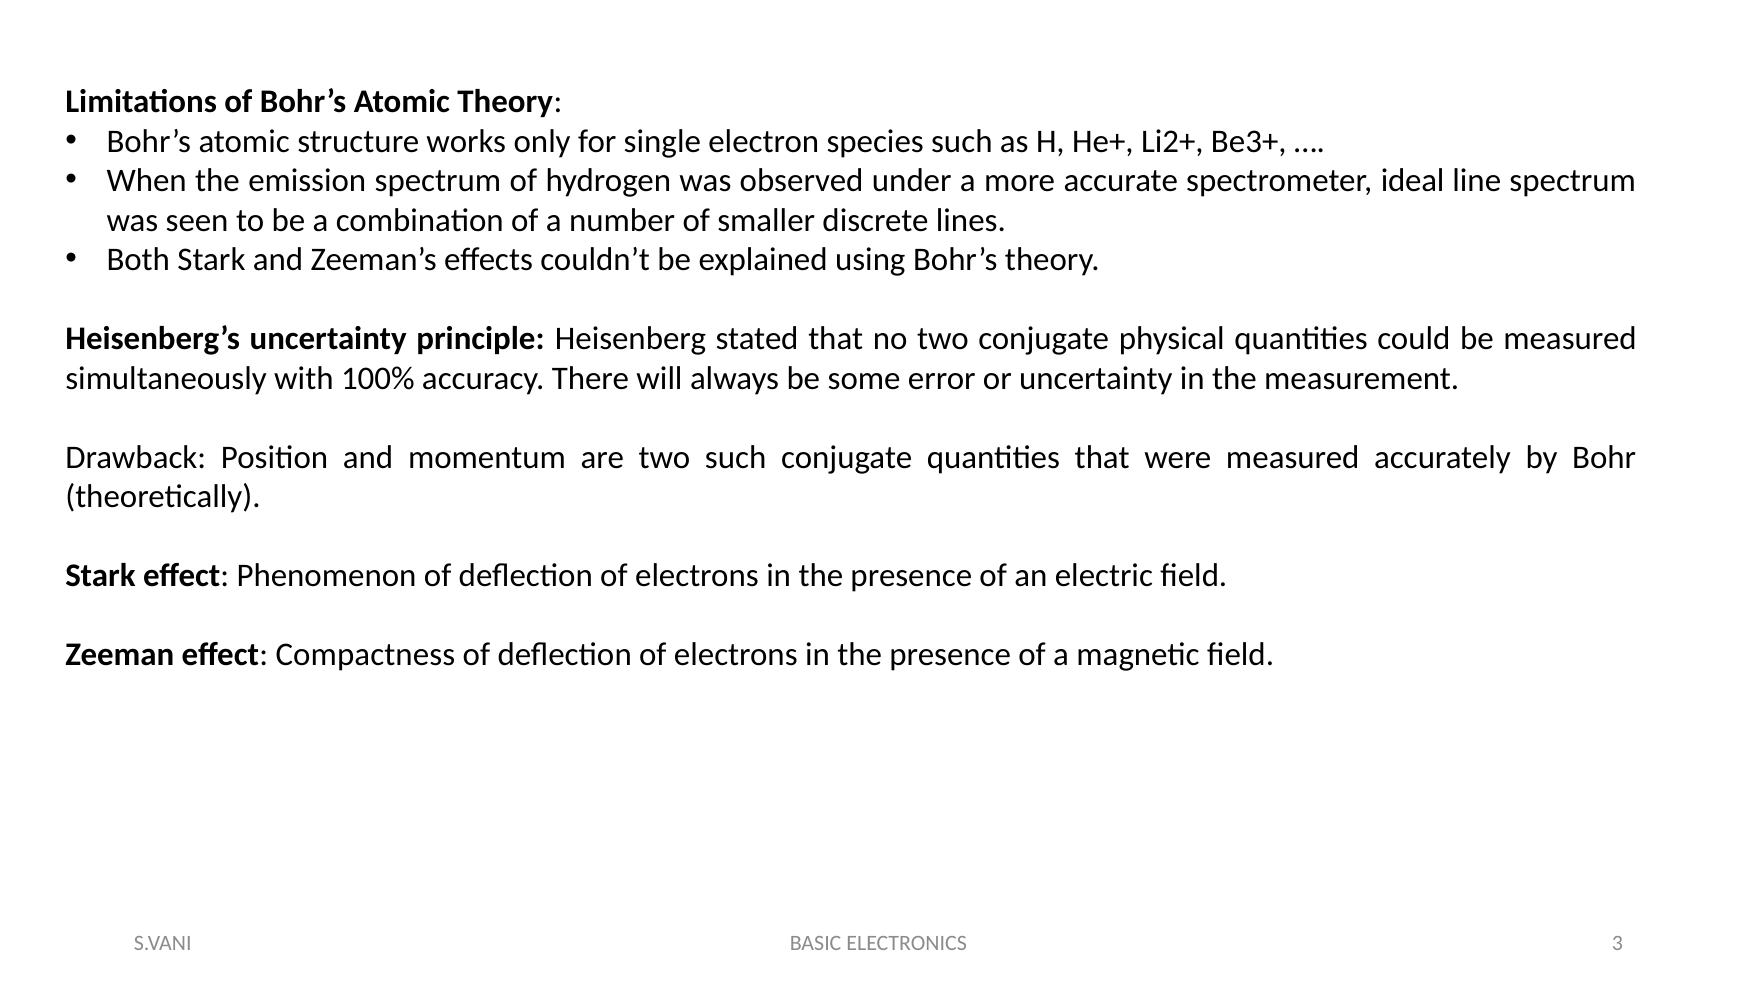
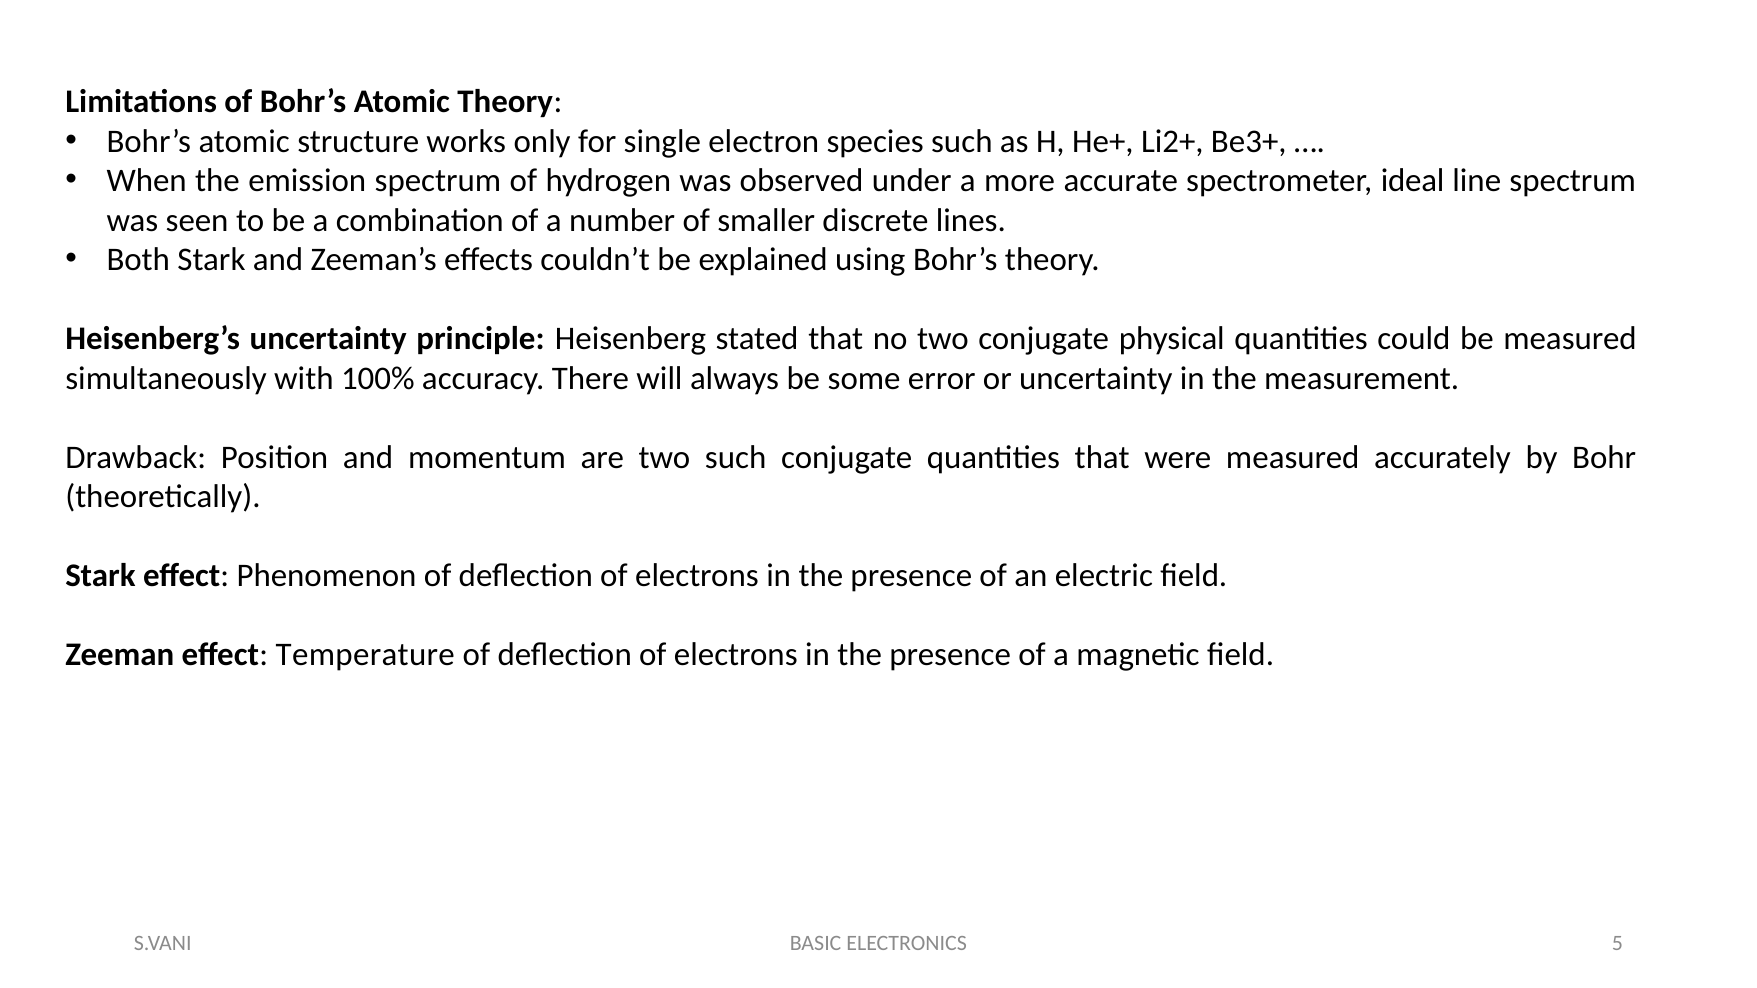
Compactness: Compactness -> Temperature
3: 3 -> 5
